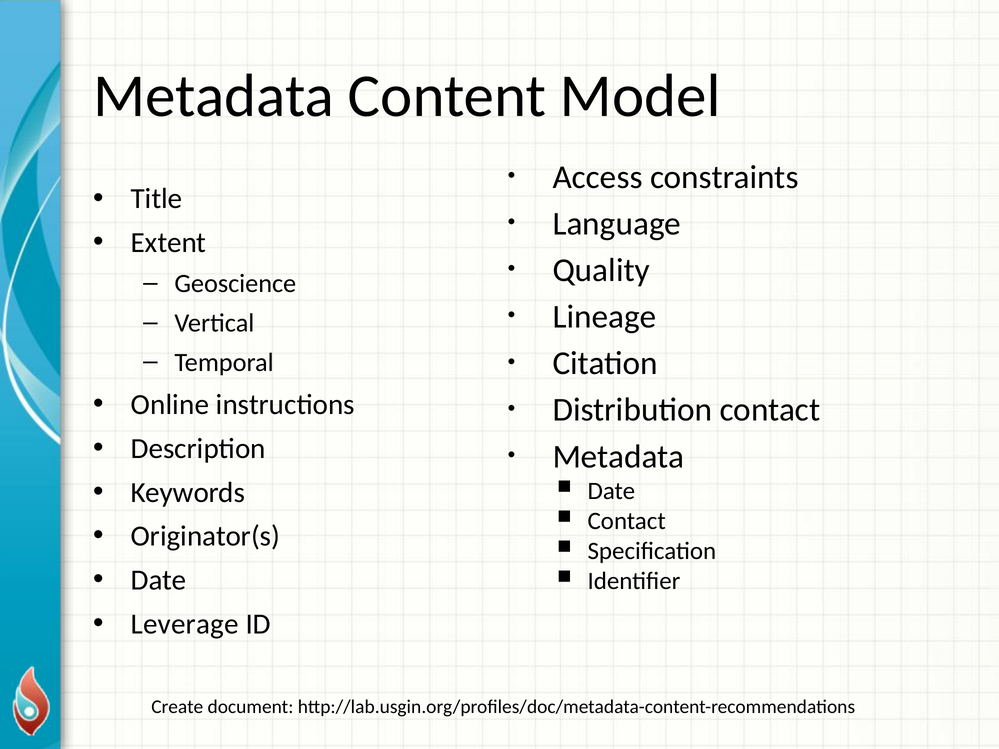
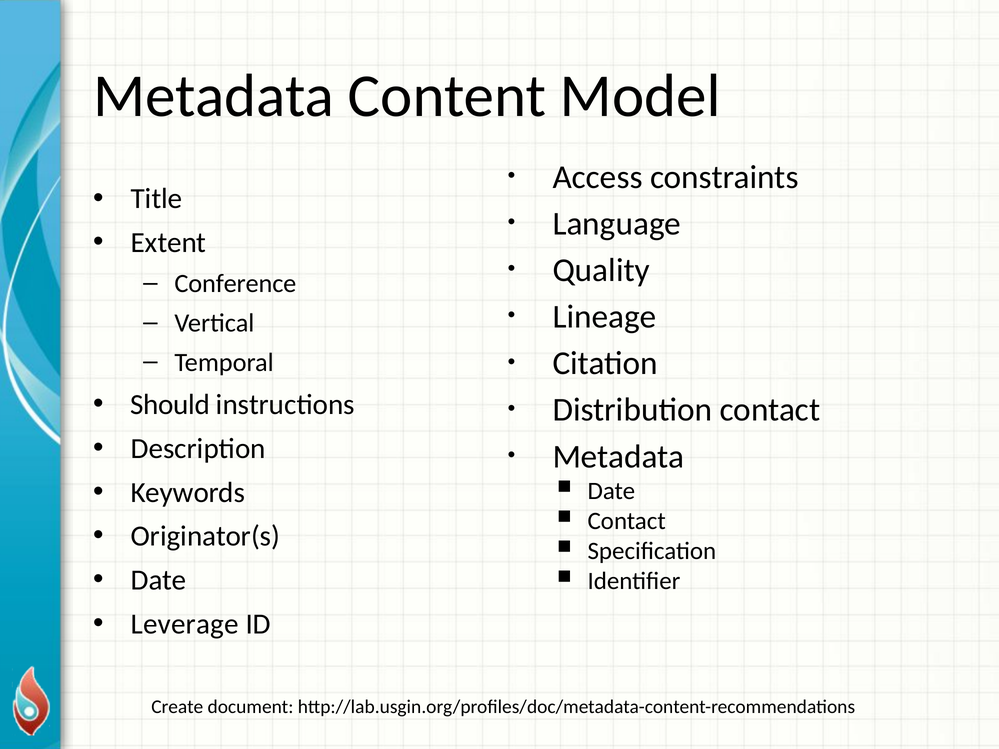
Geoscience: Geoscience -> Conference
Online: Online -> Should
